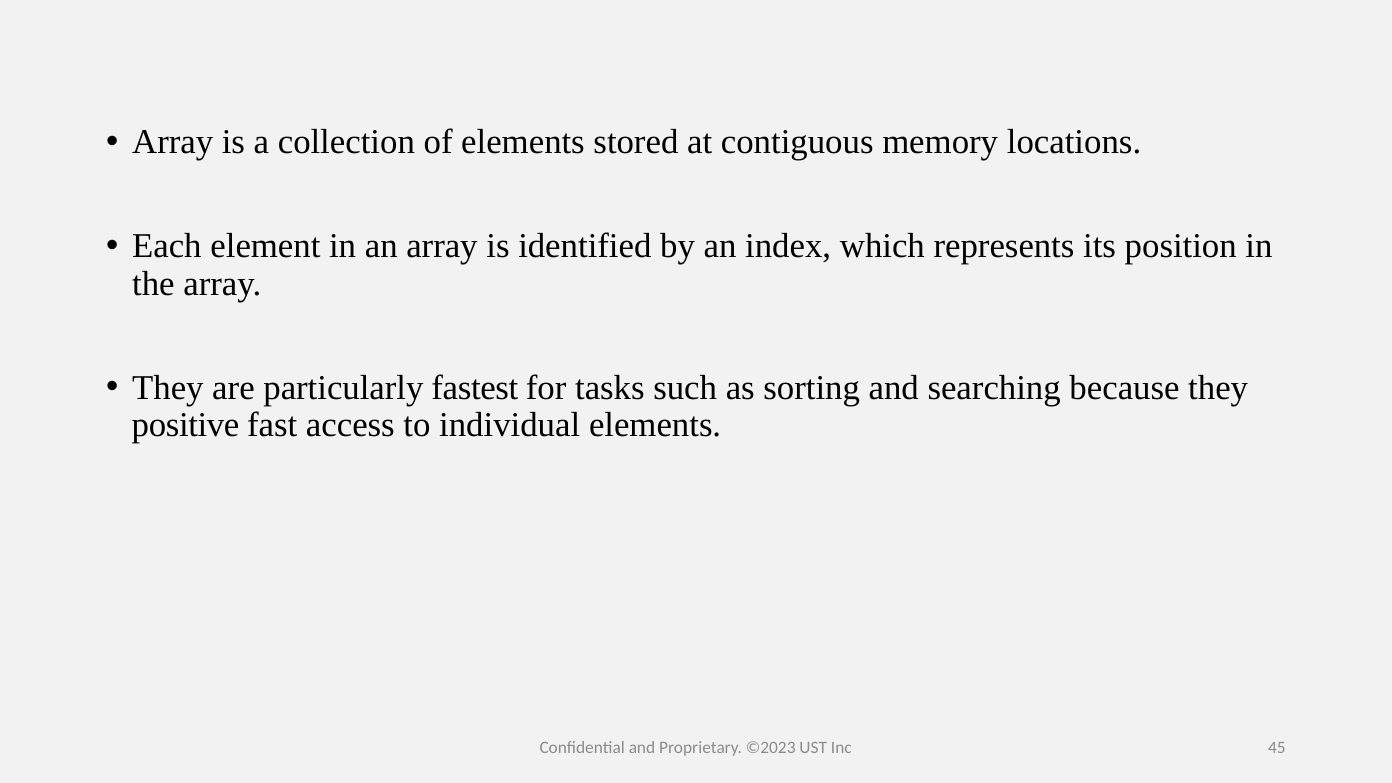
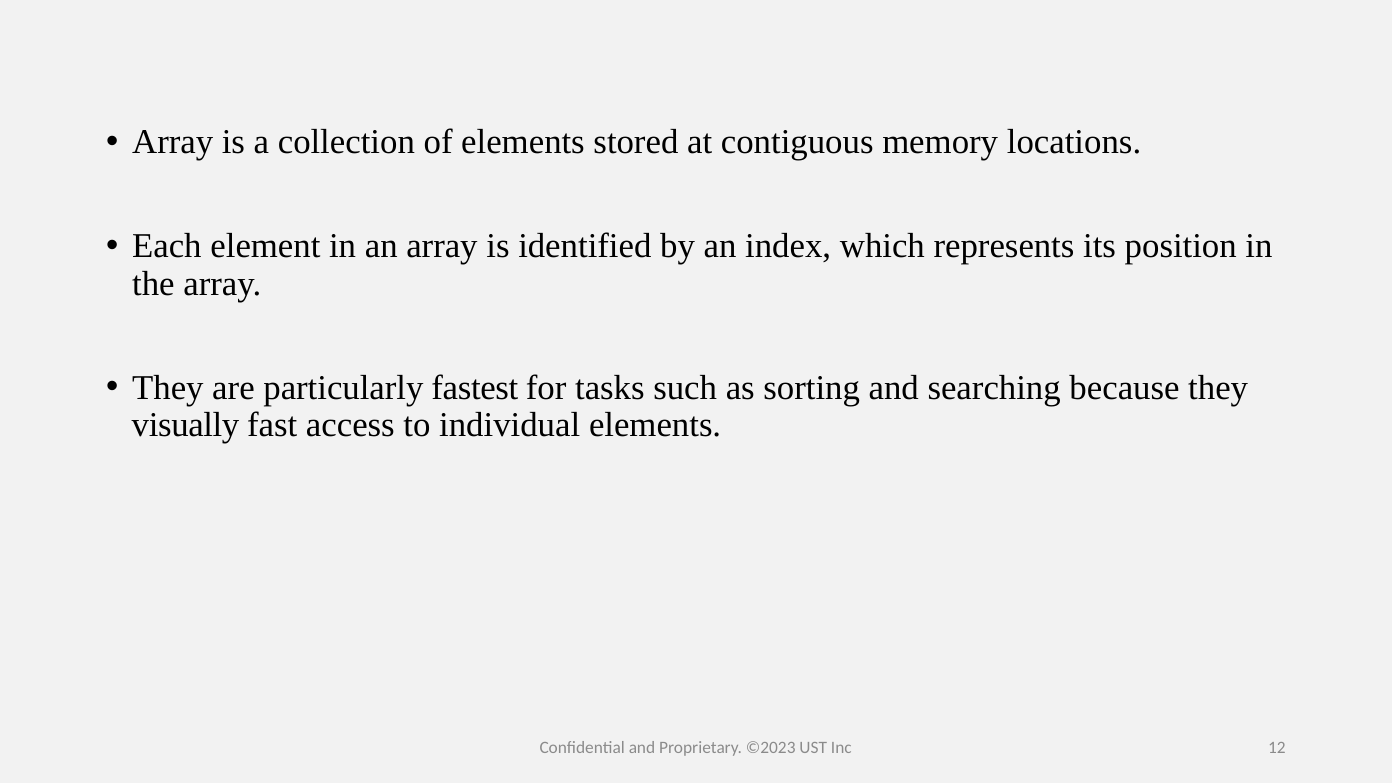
positive: positive -> visually
45: 45 -> 12
